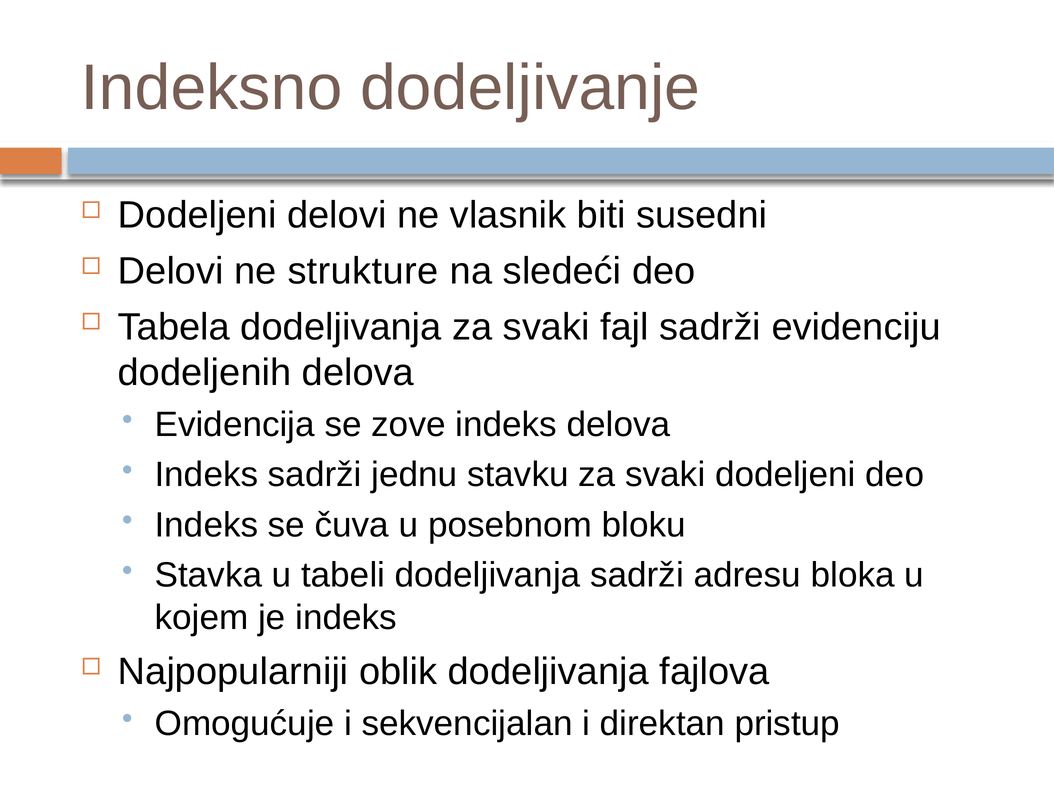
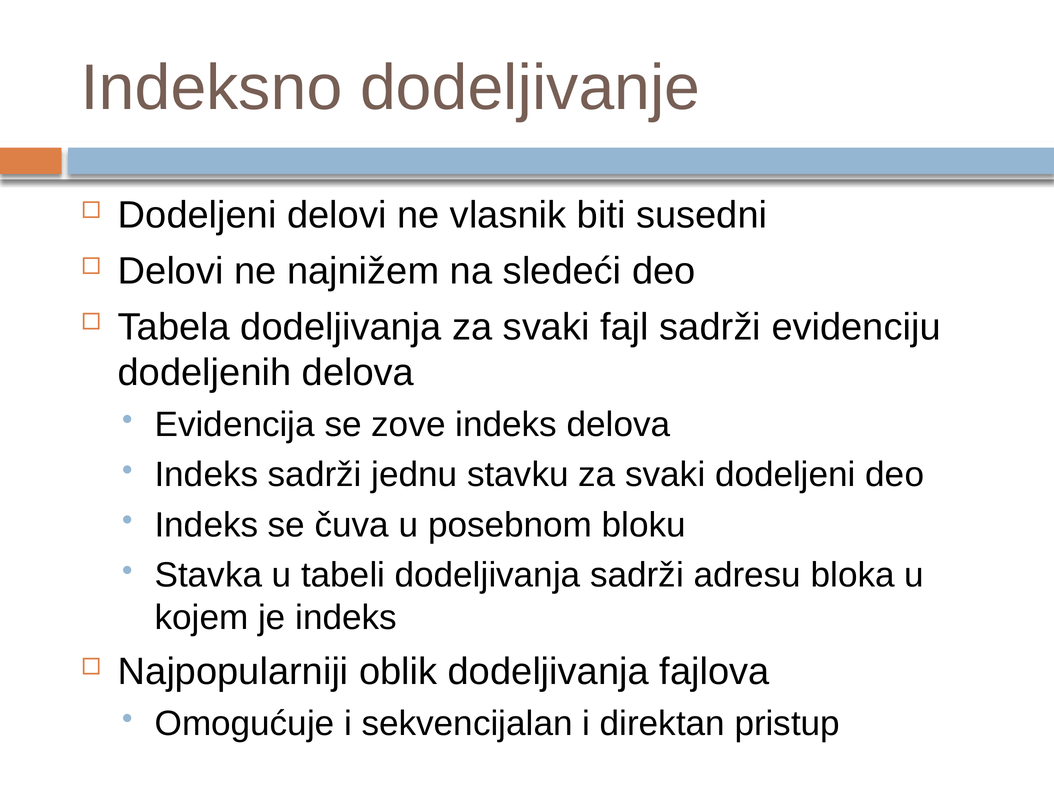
strukture: strukture -> najnižem
